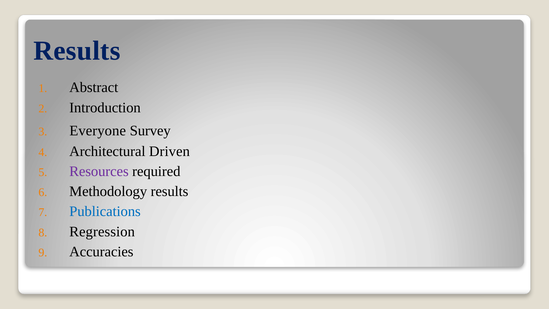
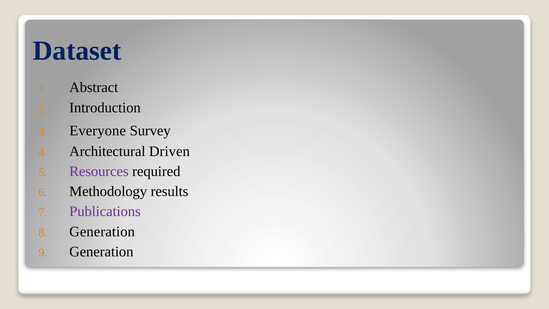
Results at (77, 51): Results -> Dataset
Publications colour: blue -> purple
Regression at (102, 231): Regression -> Generation
Accuracies at (101, 251): Accuracies -> Generation
